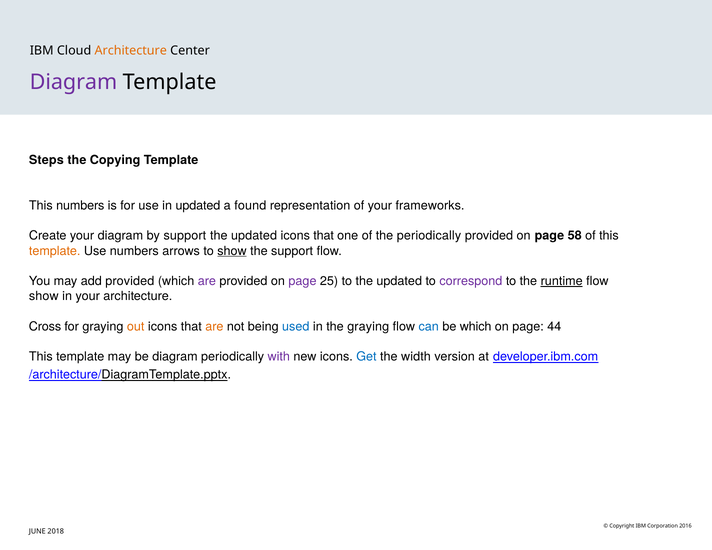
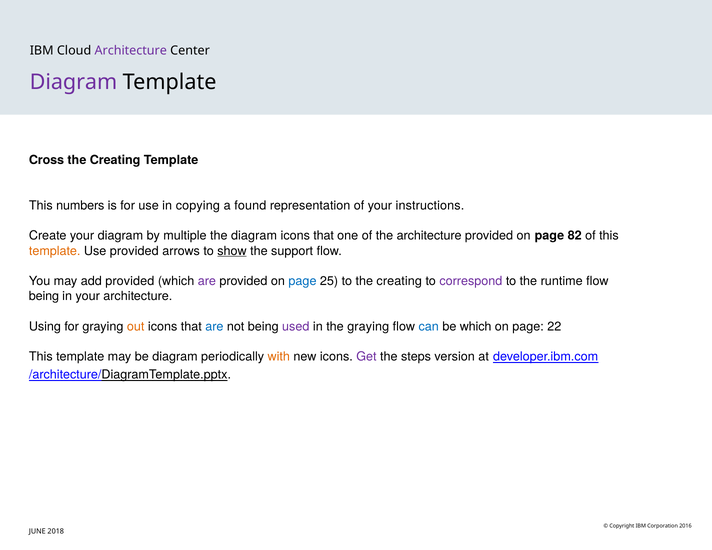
Architecture at (131, 50) colour: orange -> purple
Steps: Steps -> Cross
Copying at (115, 160): Copying -> Creating
in updated: updated -> copying
frameworks: frameworks -> instructions
by support: support -> multiple
updated at (254, 236): updated -> diagram
the periodically: periodically -> architecture
58: 58 -> 82
Use numbers: numbers -> provided
page at (302, 281) colour: purple -> blue
to the updated: updated -> creating
runtime underline: present -> none
show at (44, 296): show -> being
Cross: Cross -> Using
are at (214, 327) colour: orange -> blue
used colour: blue -> purple
44: 44 -> 22
with colour: purple -> orange
Get colour: blue -> purple
width: width -> steps
